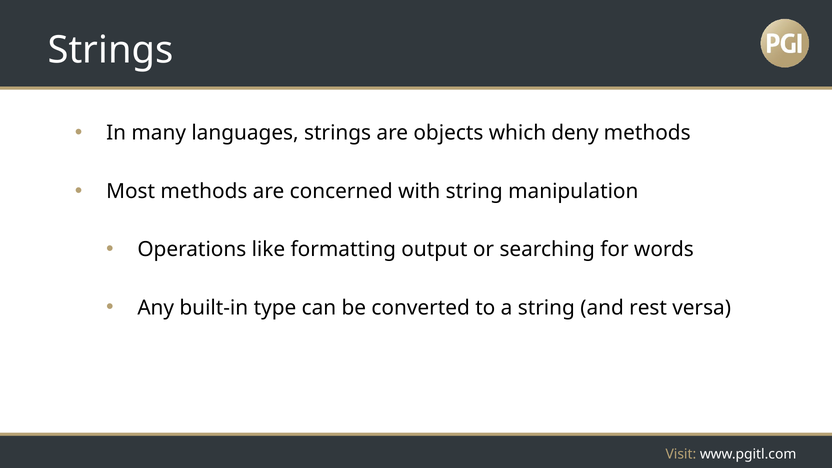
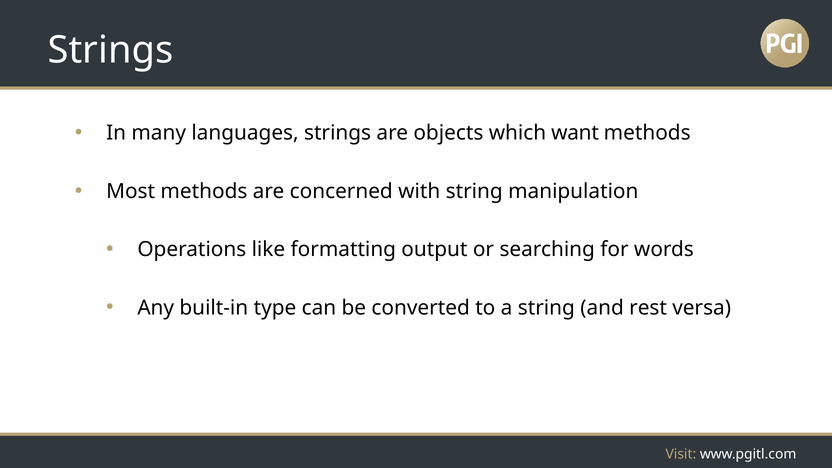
deny: deny -> want
